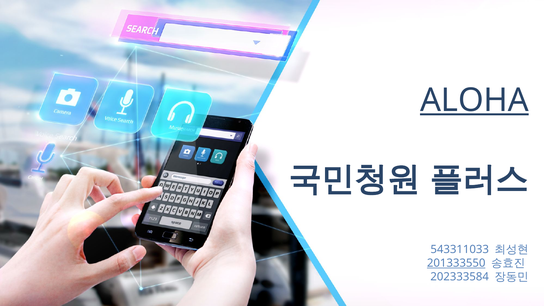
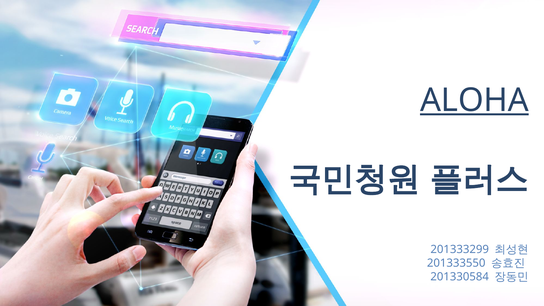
543311033: 543311033 -> 201333299
201333550 underline: present -> none
202333584: 202333584 -> 201330584
